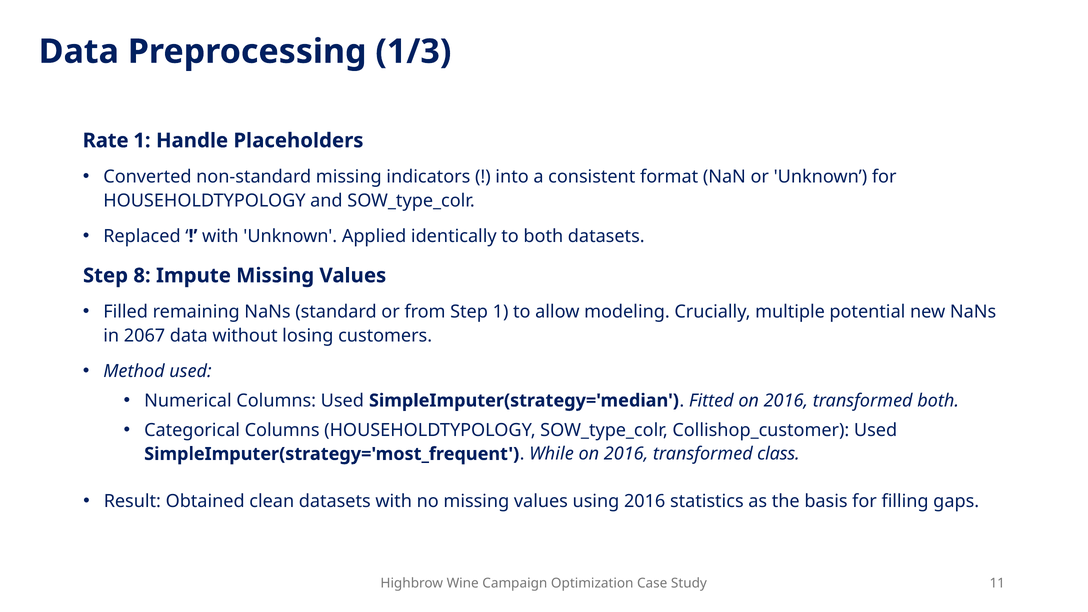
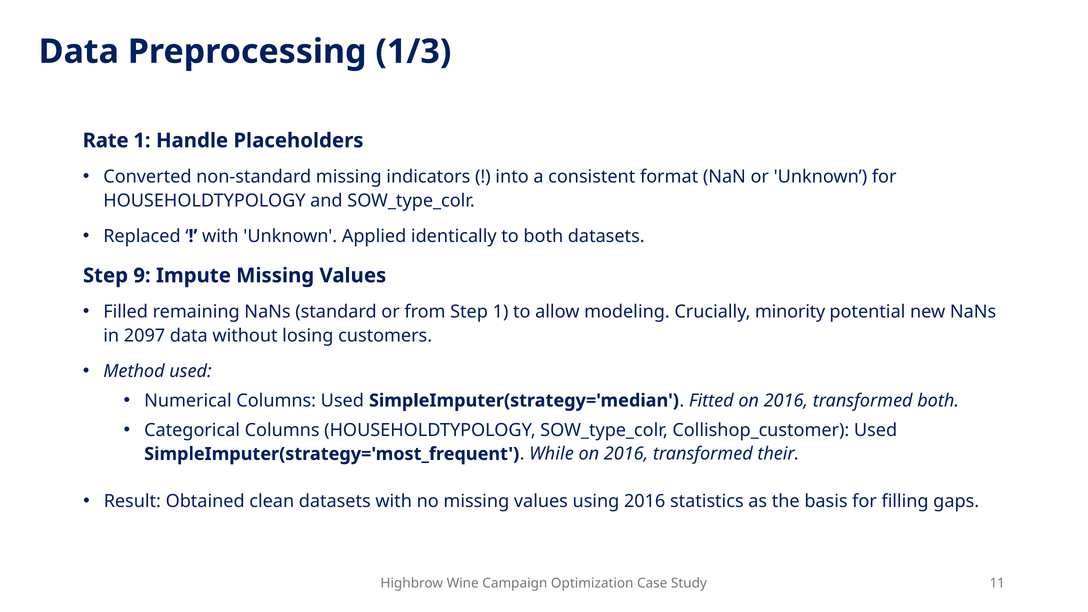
8: 8 -> 9
multiple: multiple -> minority
2067: 2067 -> 2097
class: class -> their
